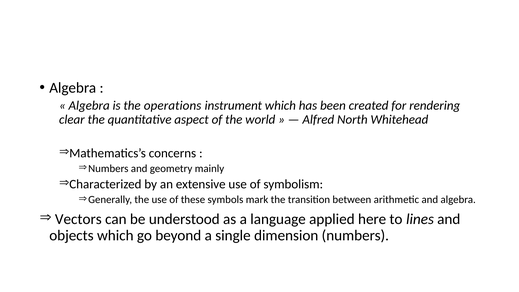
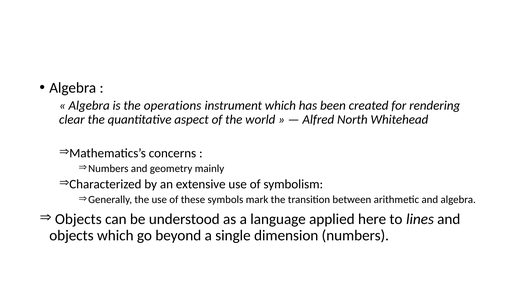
Vectors at (78, 219): Vectors -> Objects
